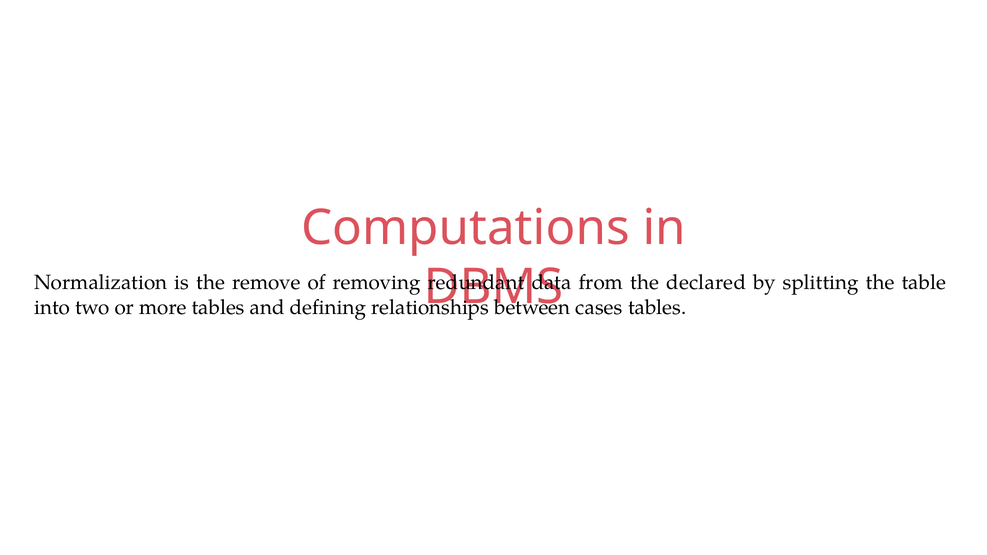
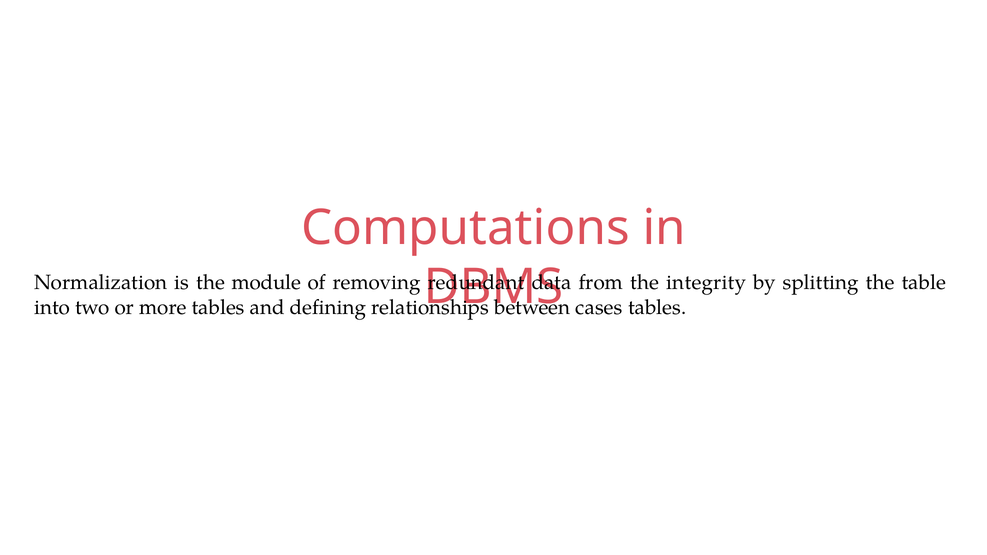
remove: remove -> module
declared: declared -> integrity
